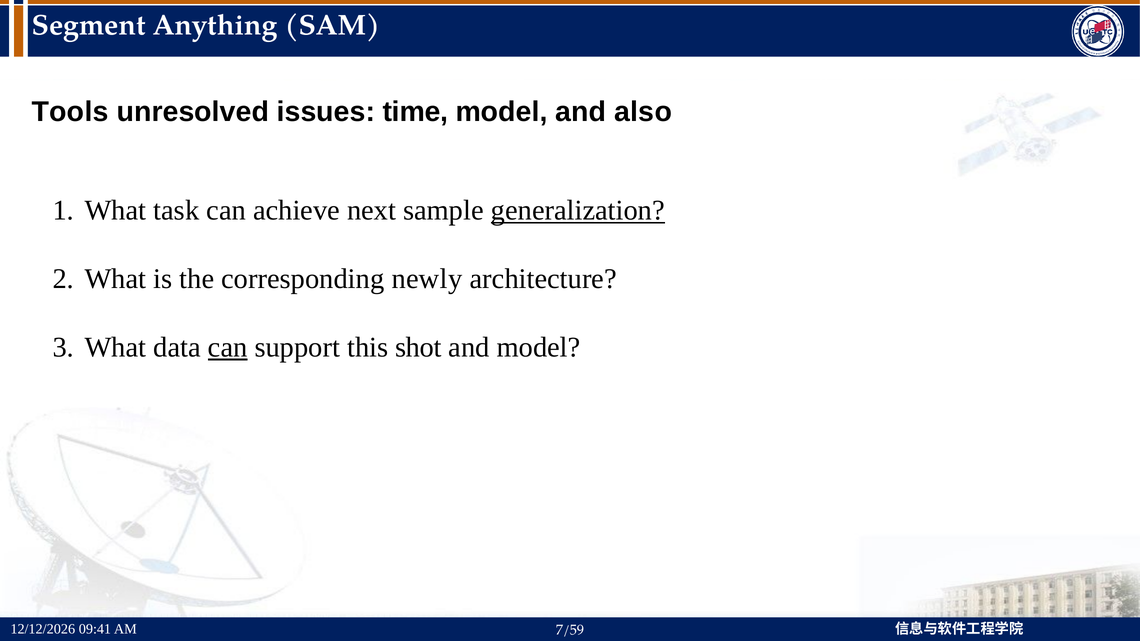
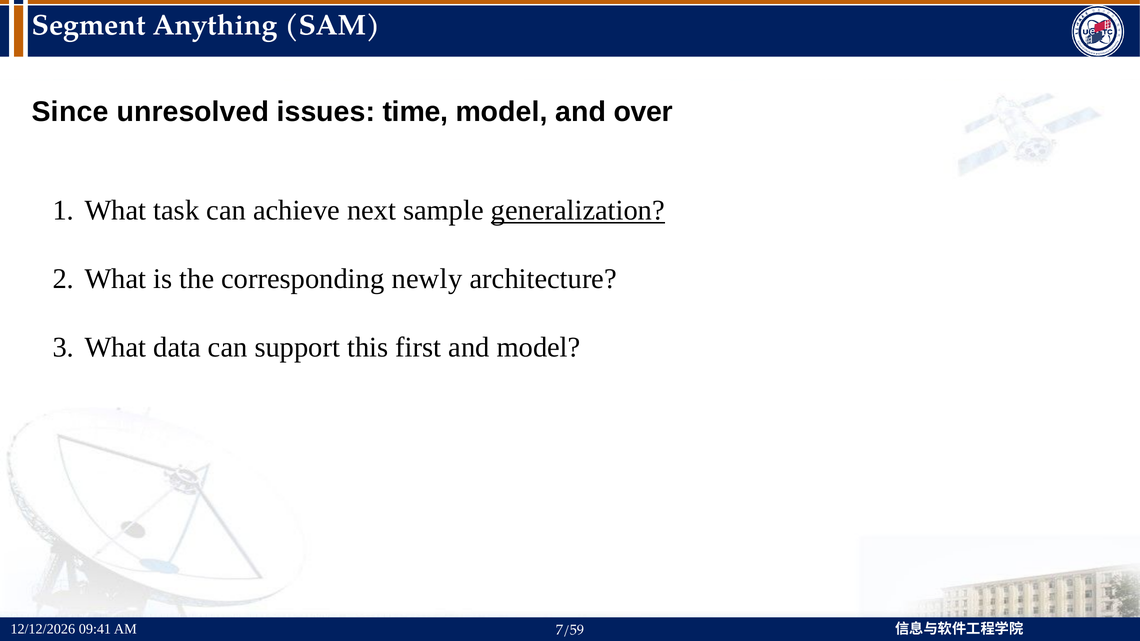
Tools: Tools -> Since
also: also -> over
can at (228, 347) underline: present -> none
shot: shot -> first
